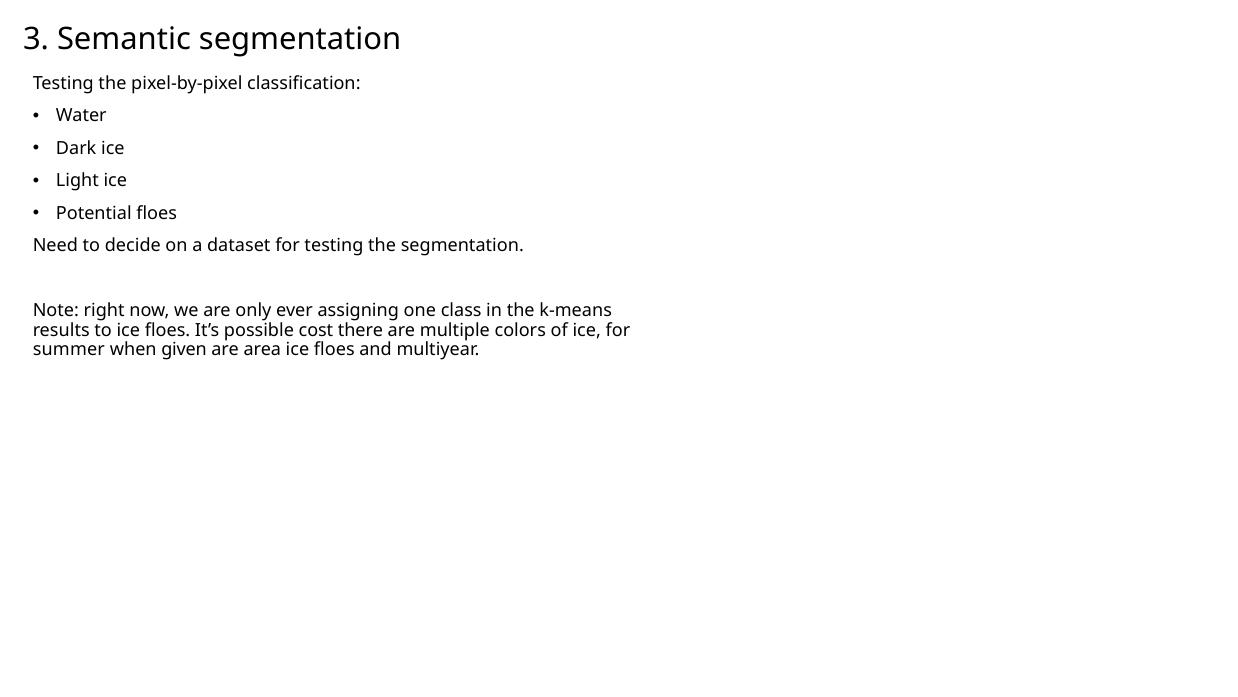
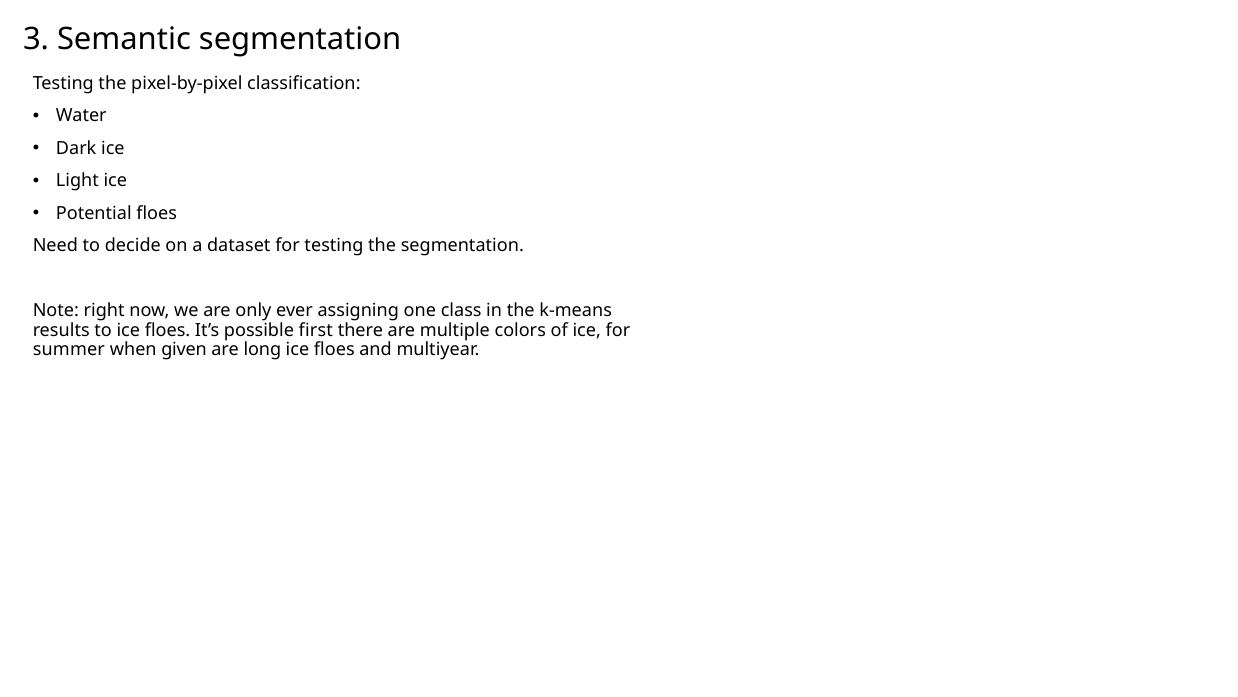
cost: cost -> first
area: area -> long
